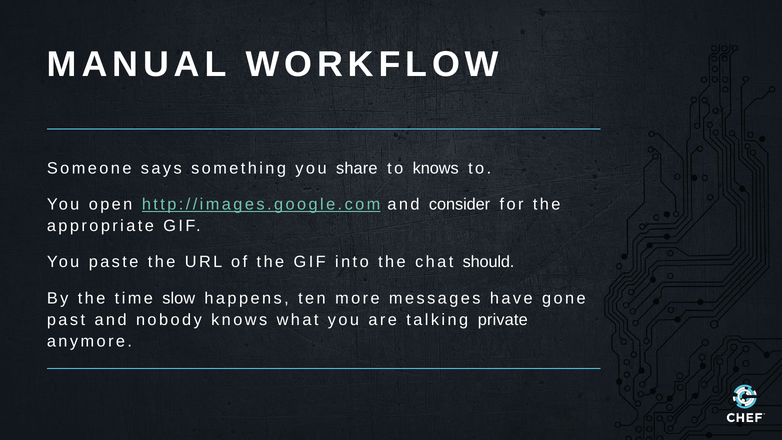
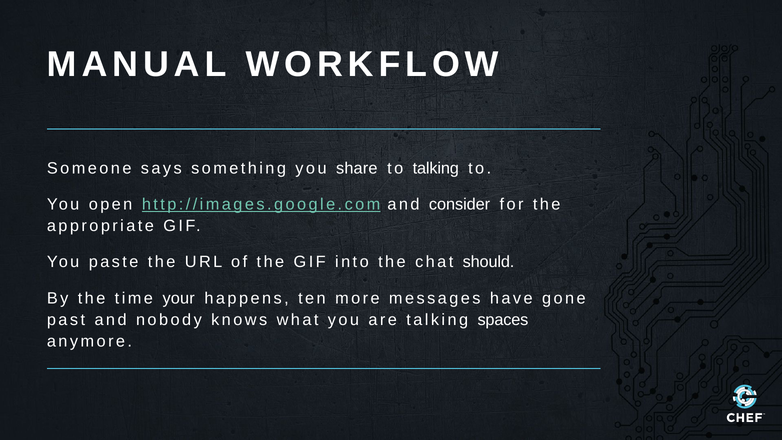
to knows: knows -> talking
slow: slow -> your
private: private -> spaces
